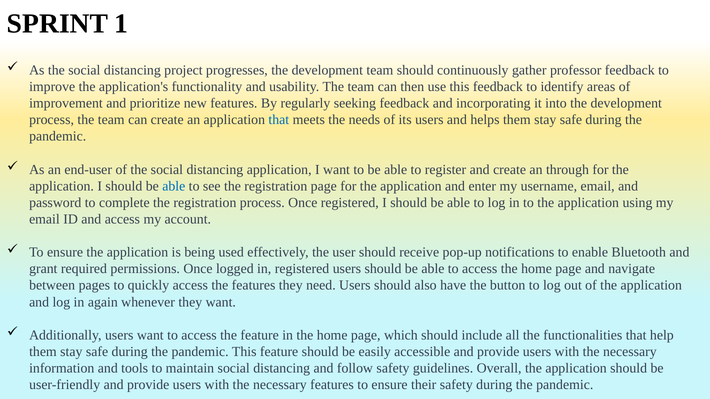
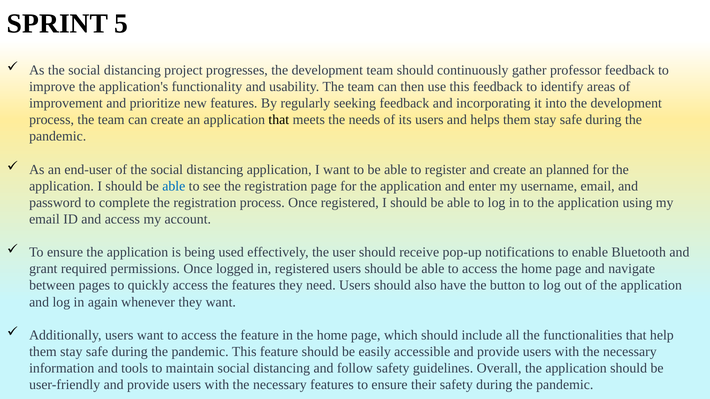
1: 1 -> 5
that at (279, 120) colour: blue -> black
through: through -> planned
